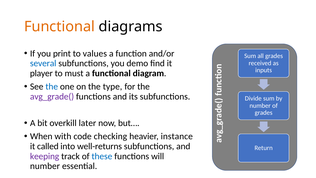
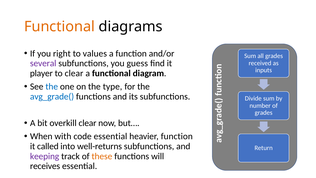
print: print -> right
several colour: blue -> purple
demo: demo -> guess
to must: must -> clear
avg_grade( colour: purple -> blue
overkill later: later -> clear
code checking: checking -> essential
heavier instance: instance -> function
these colour: blue -> orange
number at (45, 166): number -> receives
